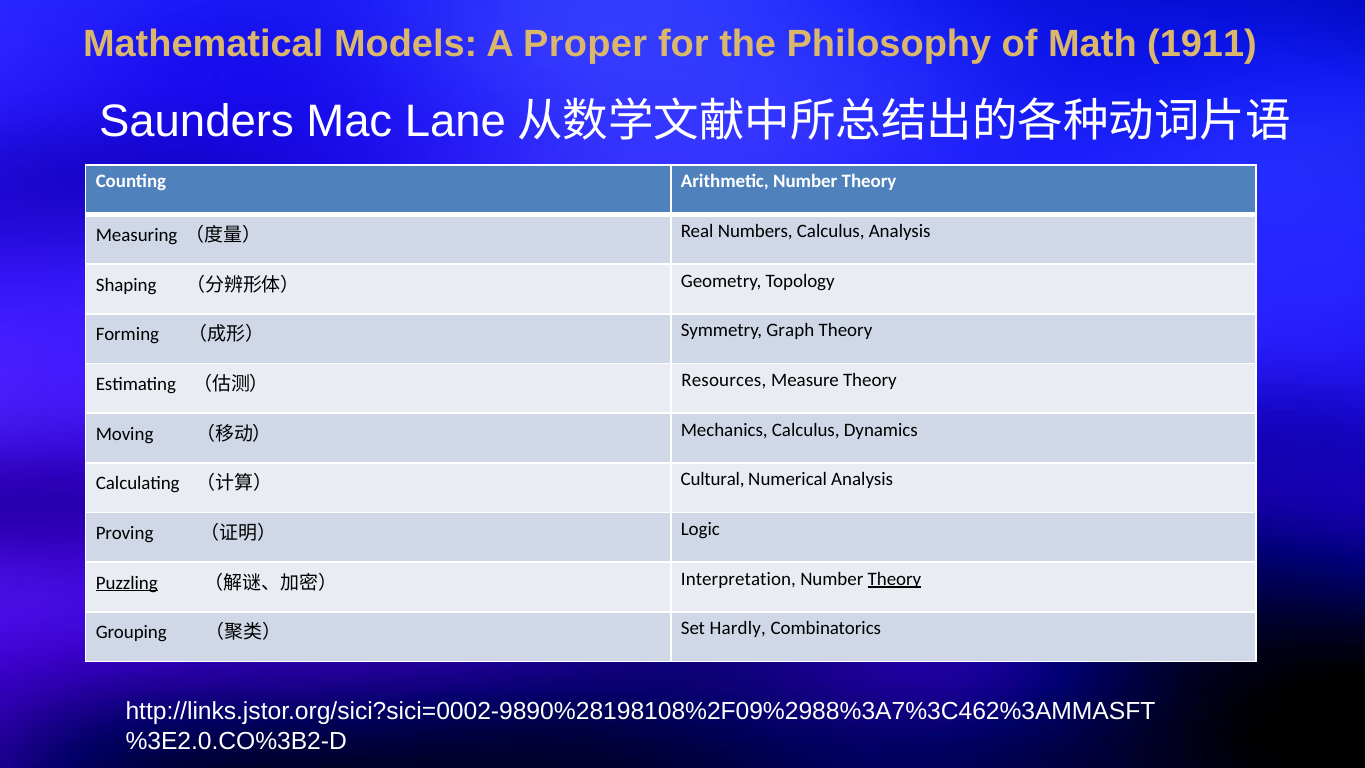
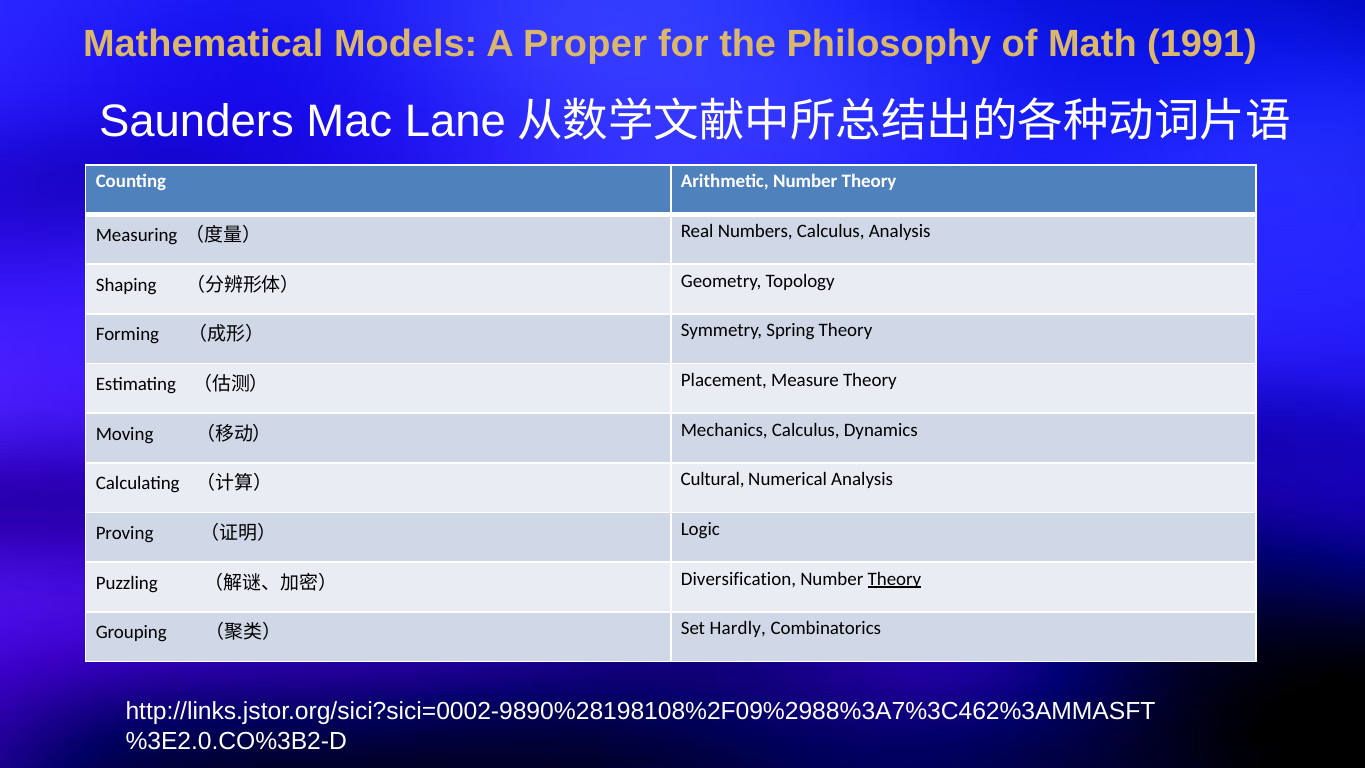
1911: 1911 -> 1991
Graph: Graph -> Spring
Resources: Resources -> Placement
Puzzling underline: present -> none
Interpretation: Interpretation -> Diversification
